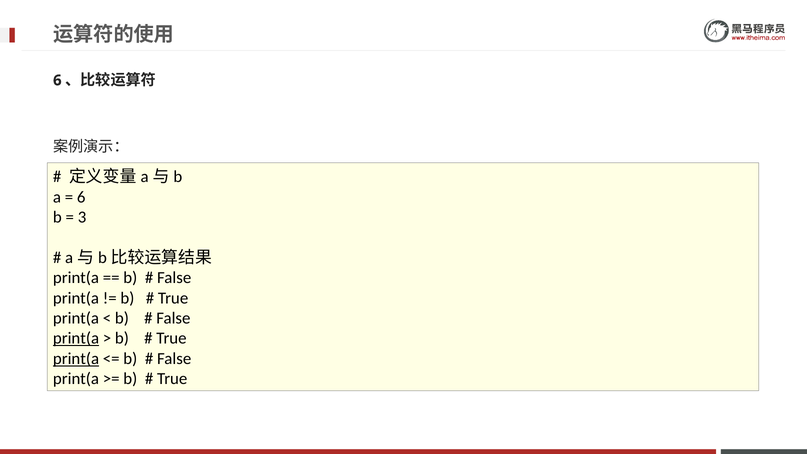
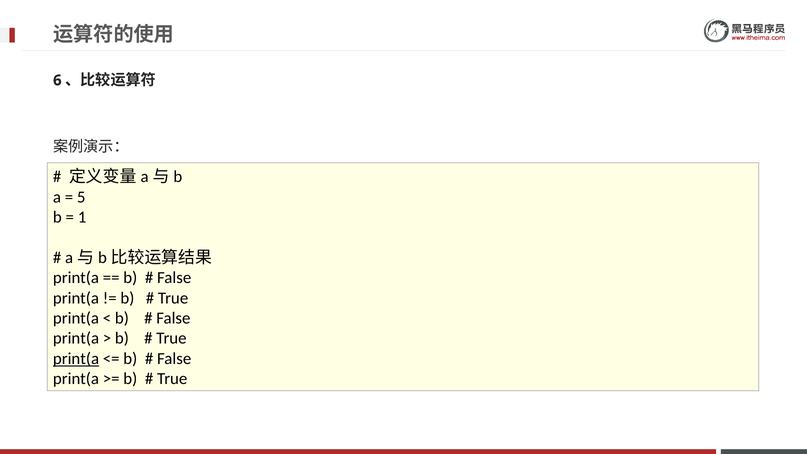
6 at (81, 197): 6 -> 5
3: 3 -> 1
print(a at (76, 338) underline: present -> none
